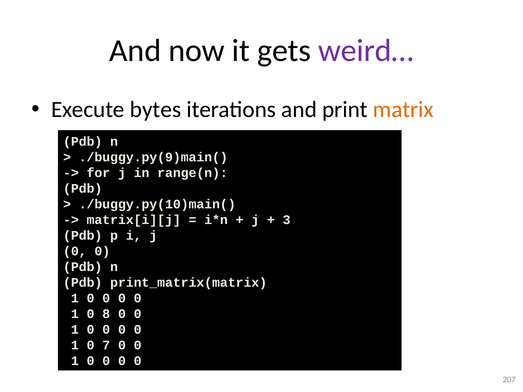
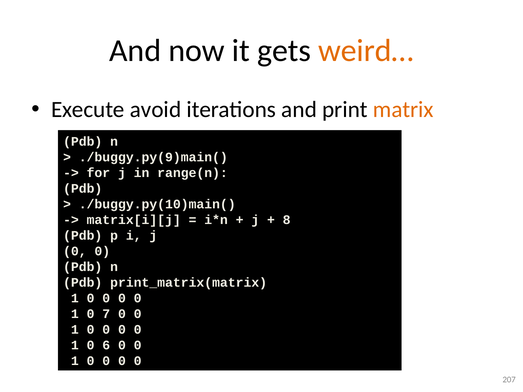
weird… colour: purple -> orange
bytes: bytes -> avoid
3: 3 -> 8
8: 8 -> 7
7: 7 -> 6
